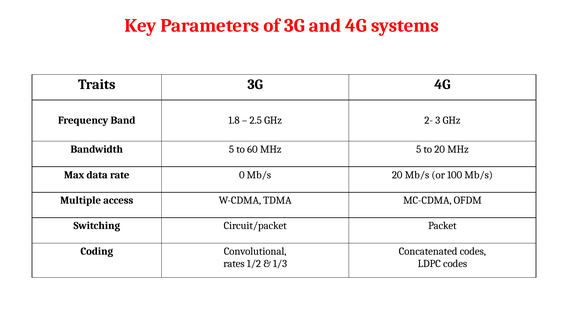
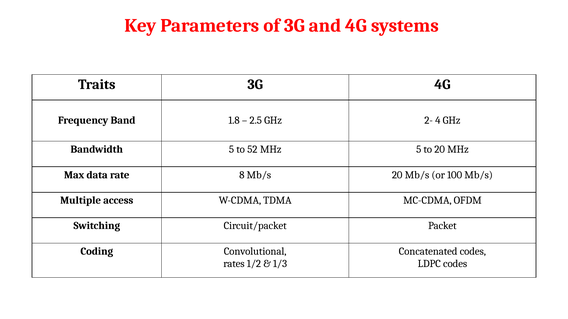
3: 3 -> 4
60: 60 -> 52
0: 0 -> 8
